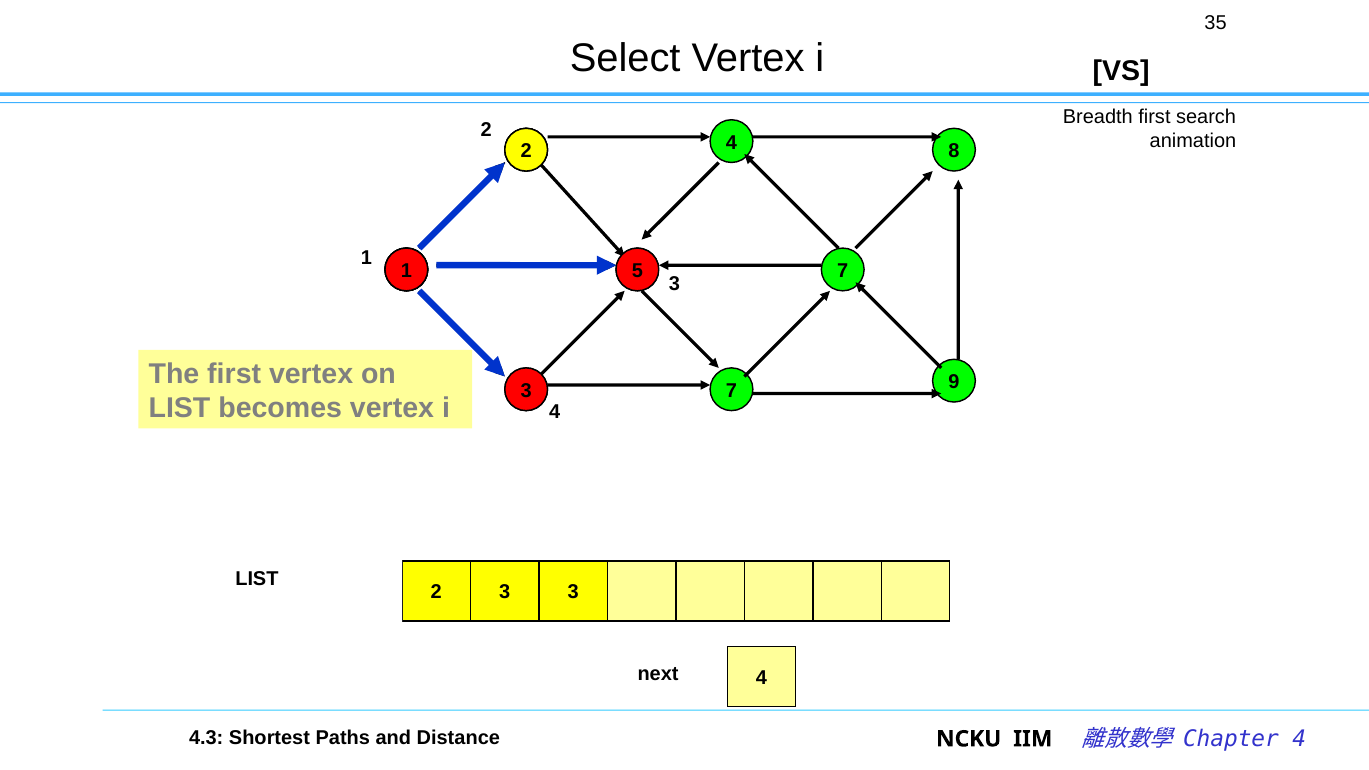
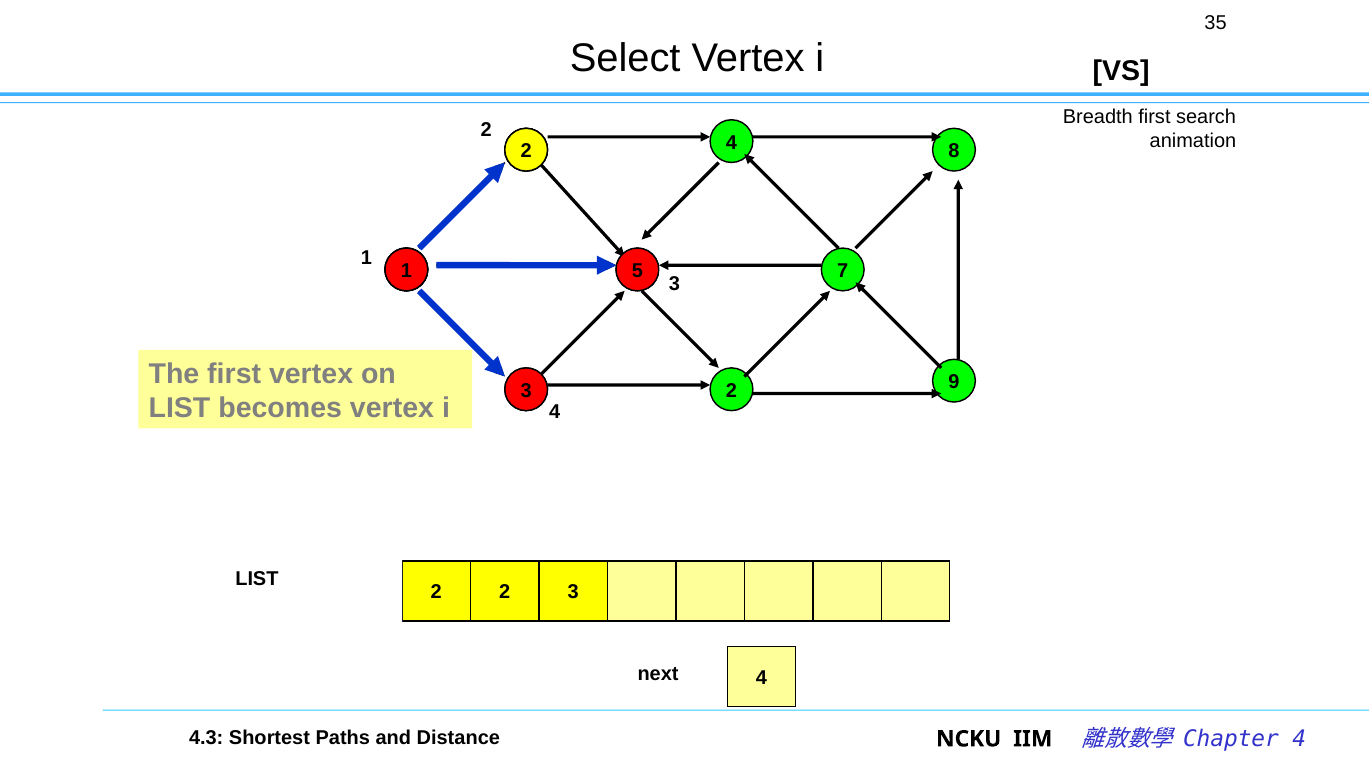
7 at (731, 391): 7 -> 2
3 at (505, 592): 3 -> 2
